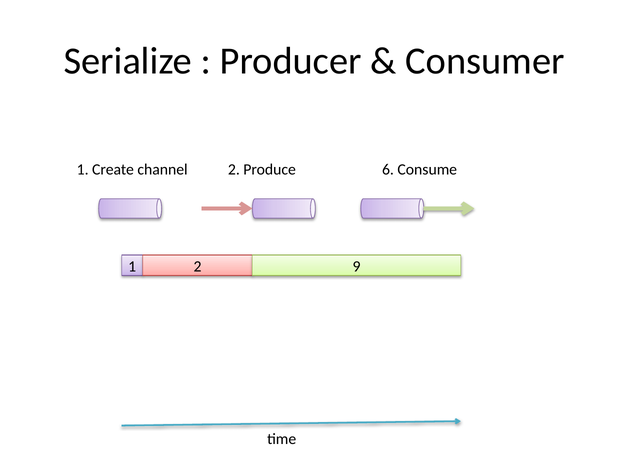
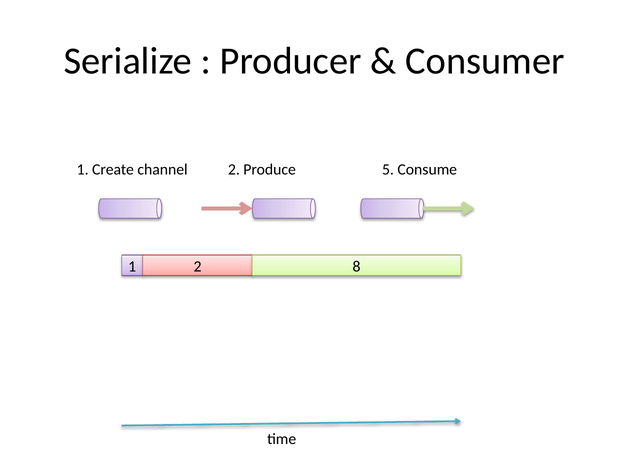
6: 6 -> 5
9: 9 -> 8
